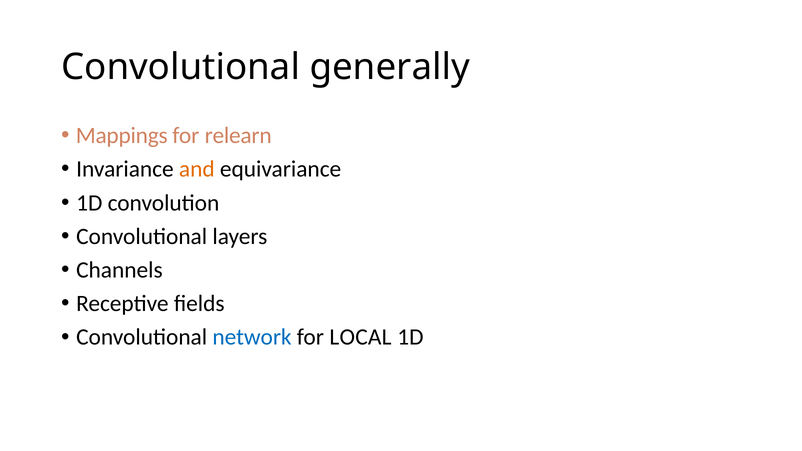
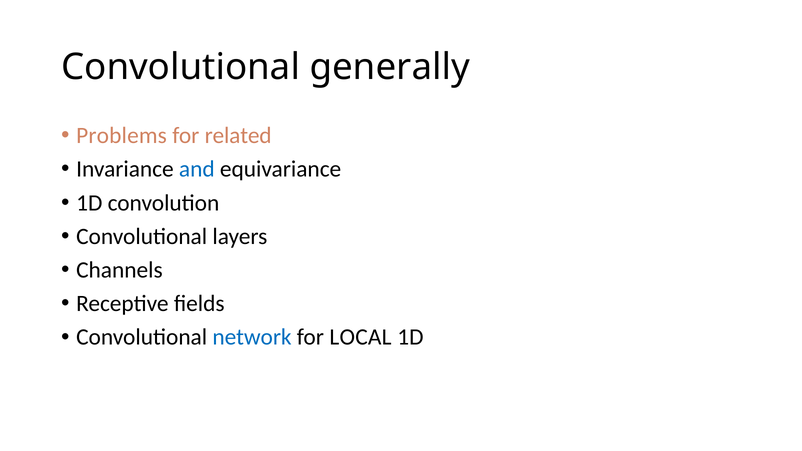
Mappings: Mappings -> Problems
relearn: relearn -> related
and colour: orange -> blue
